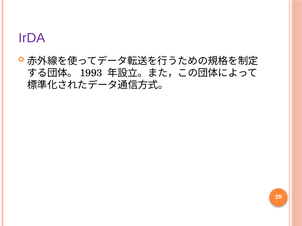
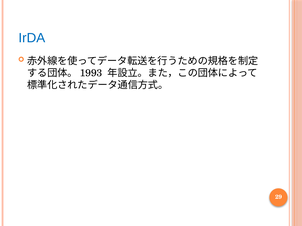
IrDA colour: purple -> blue
